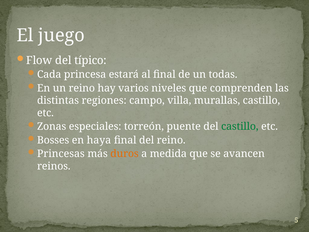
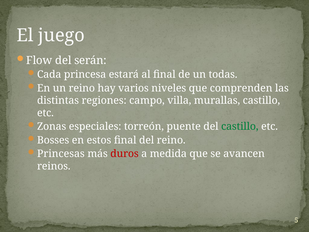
típico: típico -> serán
haya: haya -> estos
duros colour: orange -> red
